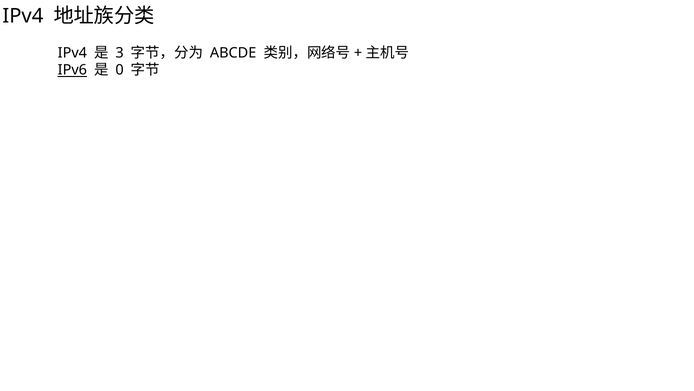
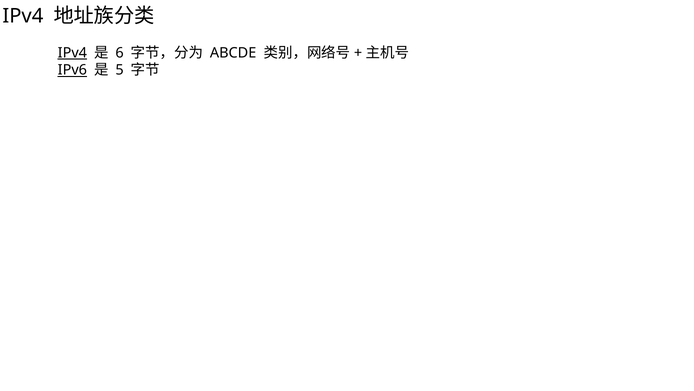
IPv4 at (72, 53) underline: none -> present
3: 3 -> 6
0: 0 -> 5
